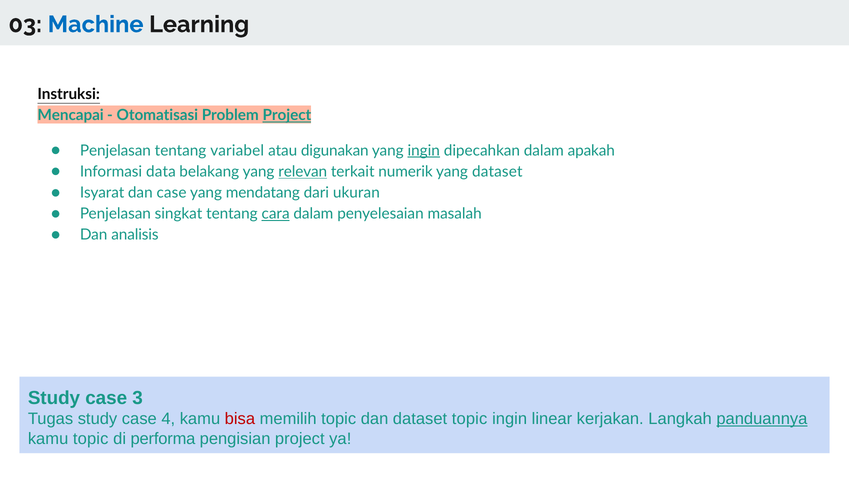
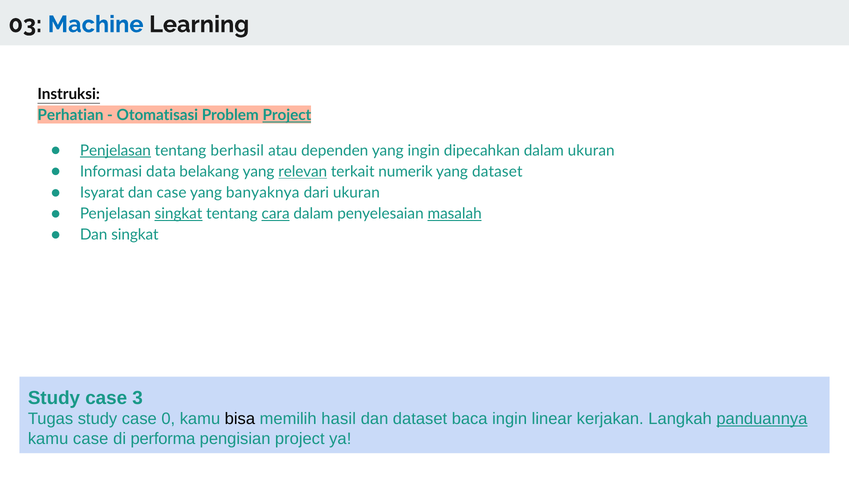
Mencapai: Mencapai -> Perhatian
Penjelasan at (115, 150) underline: none -> present
variabel: variabel -> berhasil
digunakan: digunakan -> dependen
ingin at (424, 150) underline: present -> none
dalam apakah: apakah -> ukuran
mendatang: mendatang -> banyaknya
singkat at (179, 214) underline: none -> present
masalah underline: none -> present
Dan analisis: analisis -> singkat
4: 4 -> 0
bisa colour: red -> black
memilih topic: topic -> hasil
dataset topic: topic -> baca
kamu topic: topic -> case
